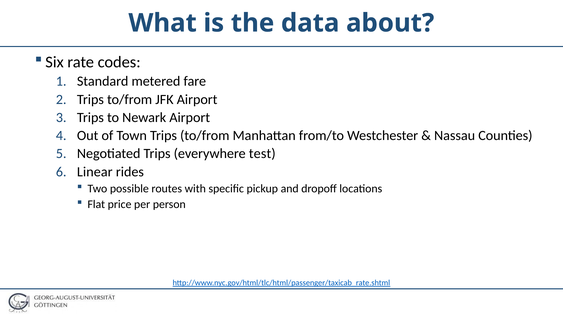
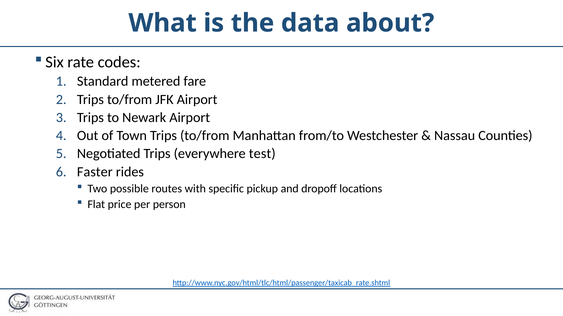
Linear: Linear -> Faster
